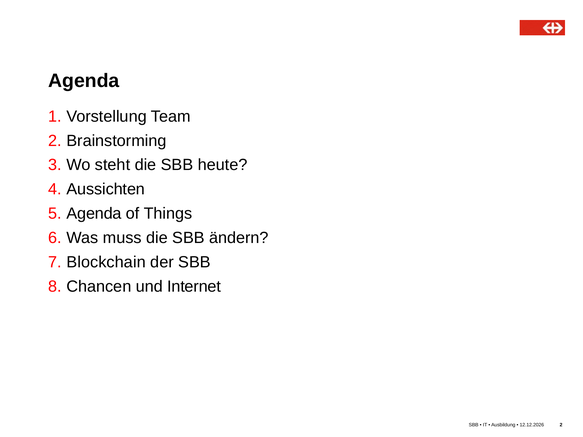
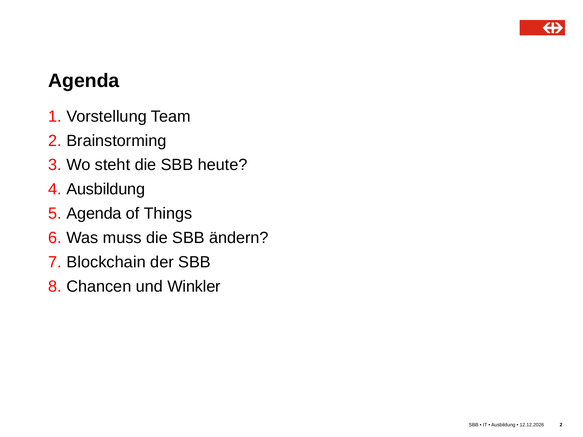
Aussichten at (106, 189): Aussichten -> Ausbildung
Internet: Internet -> Winkler
